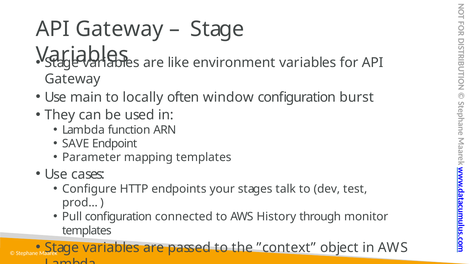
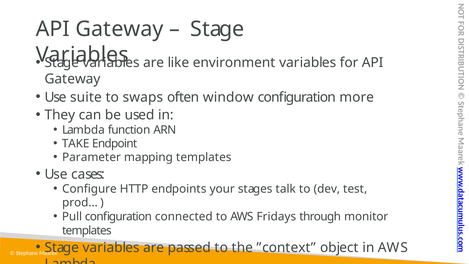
main: main -> suite
locally: locally -> swaps
burst: burst -> more
SAVE: SAVE -> TAKE
History: History -> Fridays
